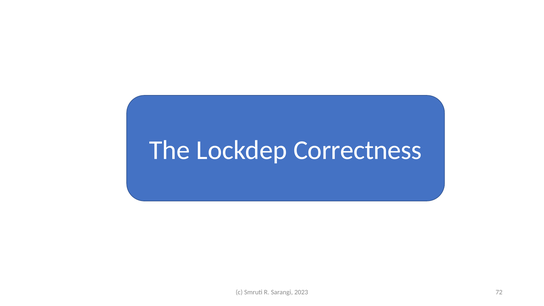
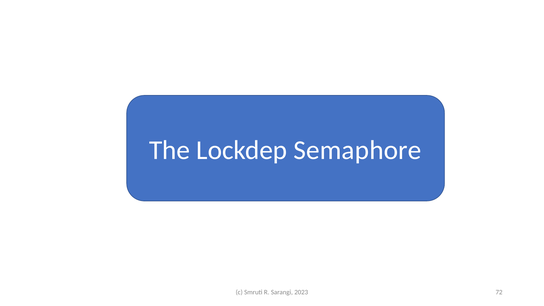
Correctness: Correctness -> Semaphore
